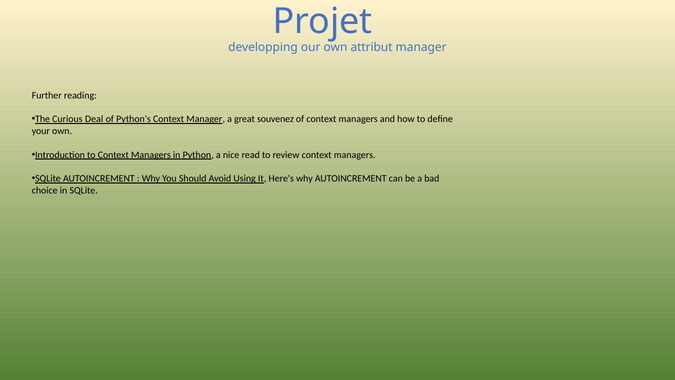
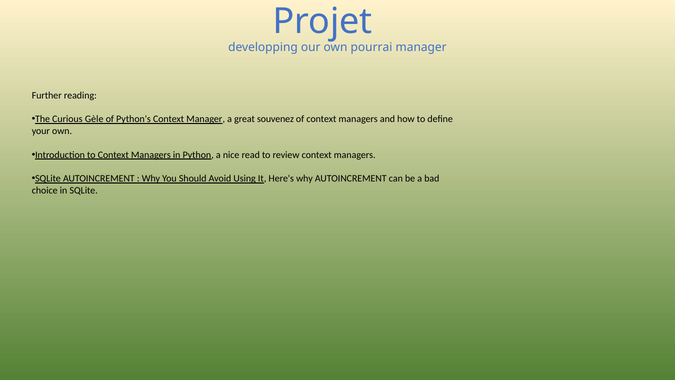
attribut: attribut -> pourrai
Deal: Deal -> Gèle
